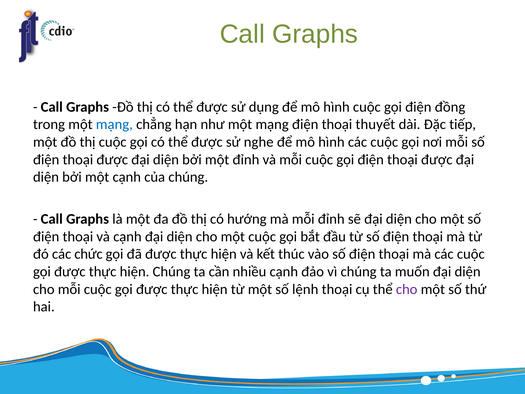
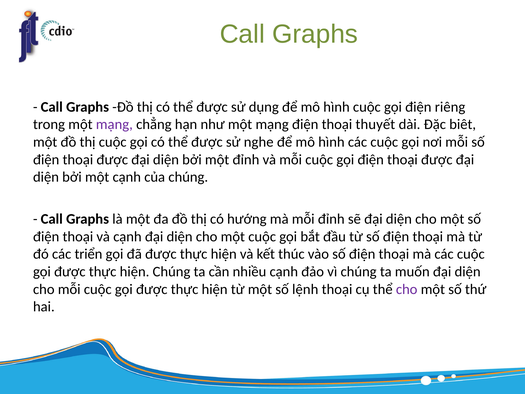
đồng: đồng -> riêng
mạng at (114, 124) colour: blue -> purple
tiếp: tiếp -> biêt
chức: chức -> triển
